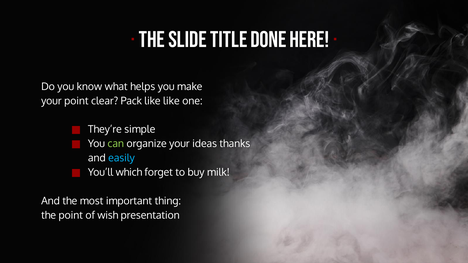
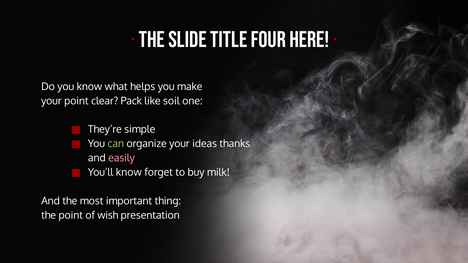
DONE: DONE -> FOUR
like like: like -> soil
easily colour: light blue -> pink
You’ll which: which -> know
